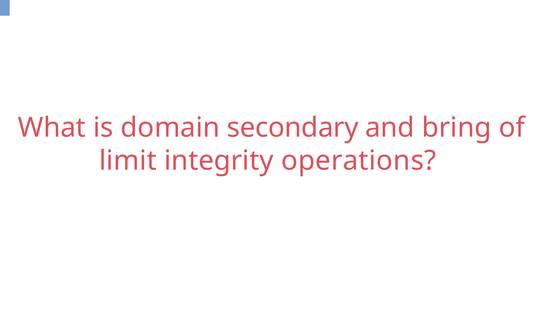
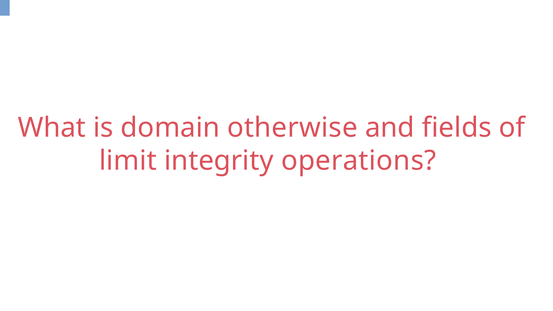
secondary: secondary -> otherwise
bring: bring -> fields
